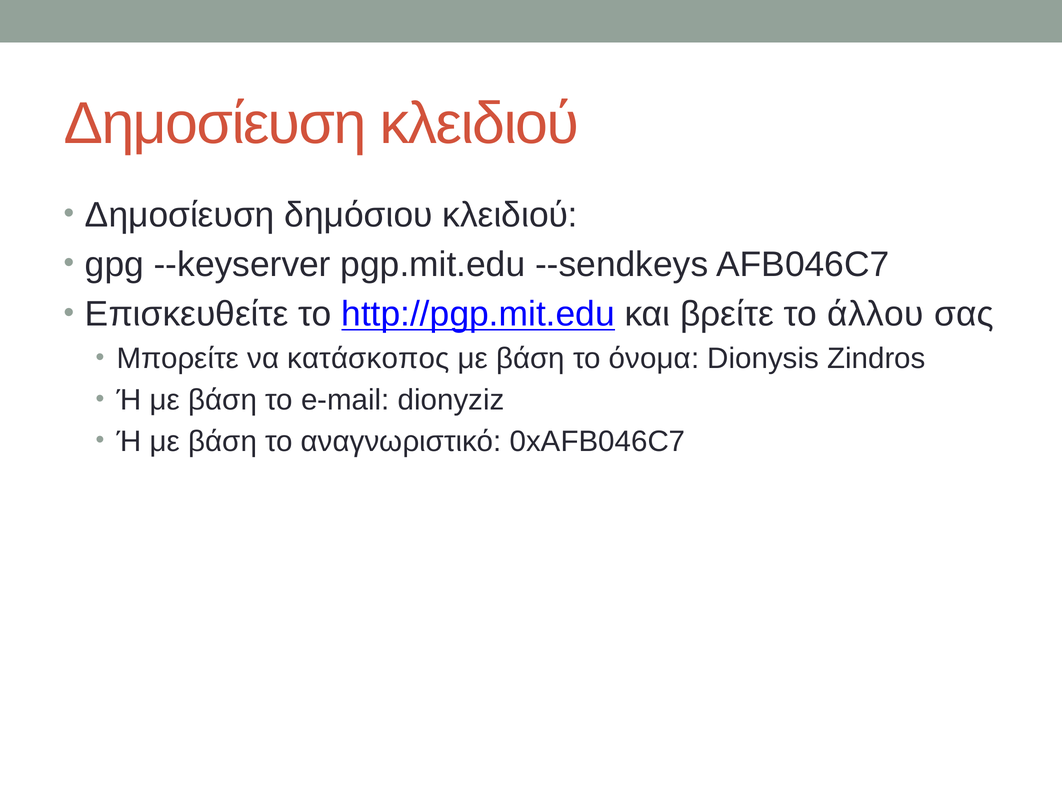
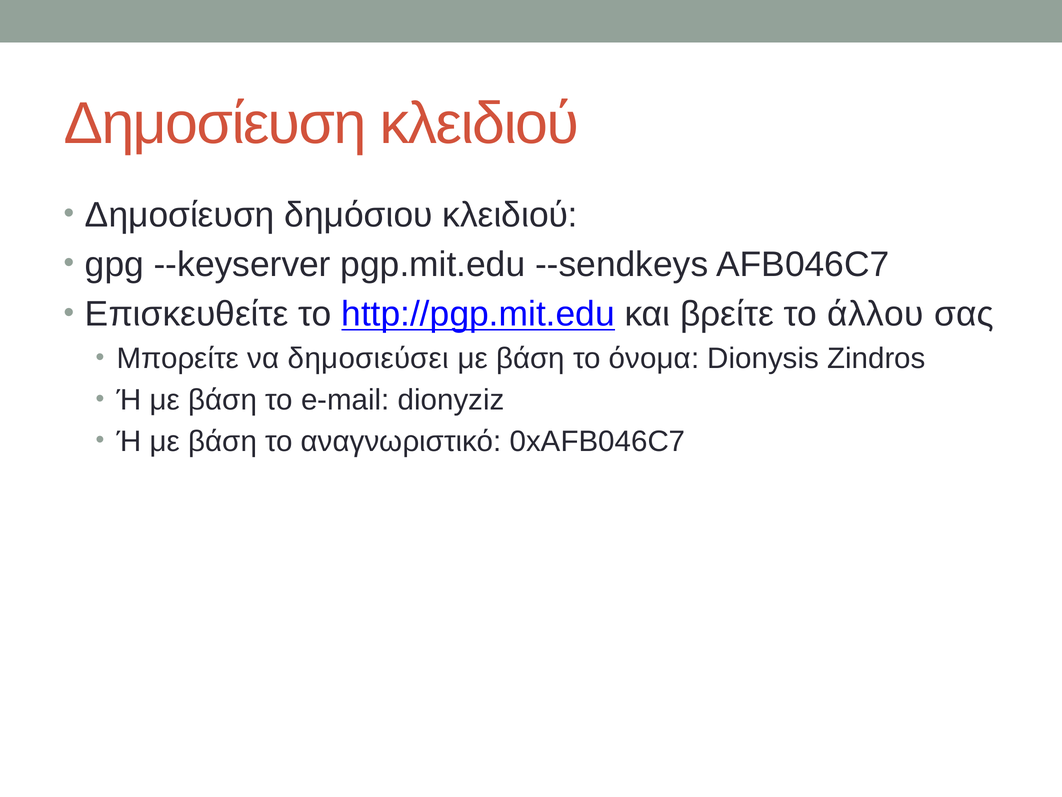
κατάσκοπος: κατάσκοπος -> δημοσιεύσει
